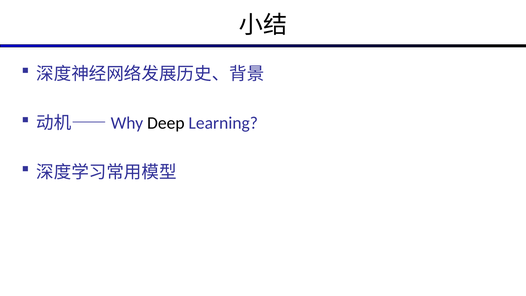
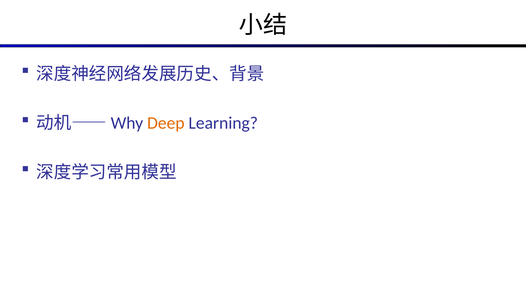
Deep colour: black -> orange
